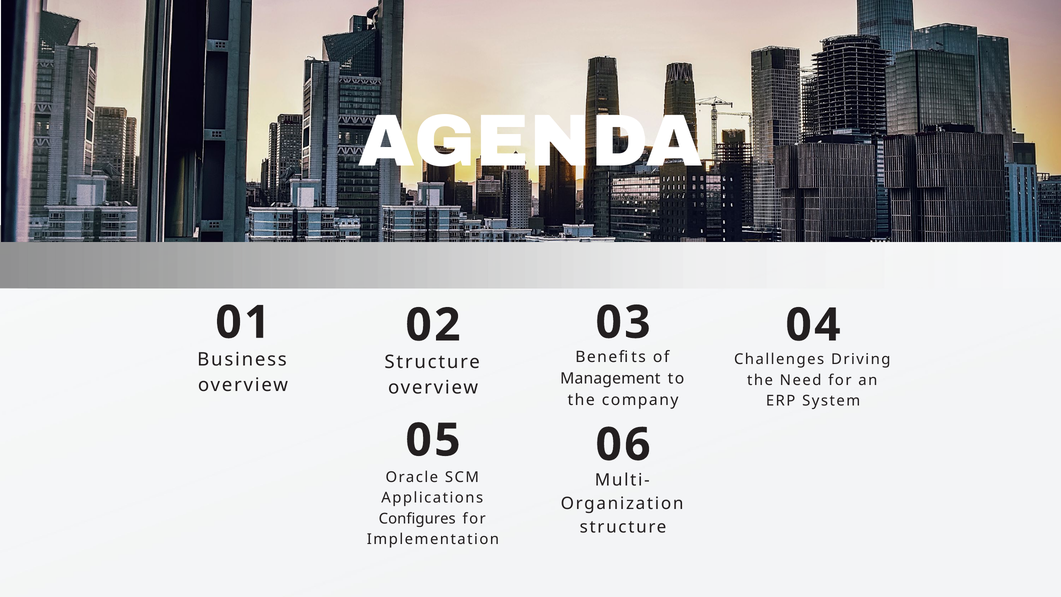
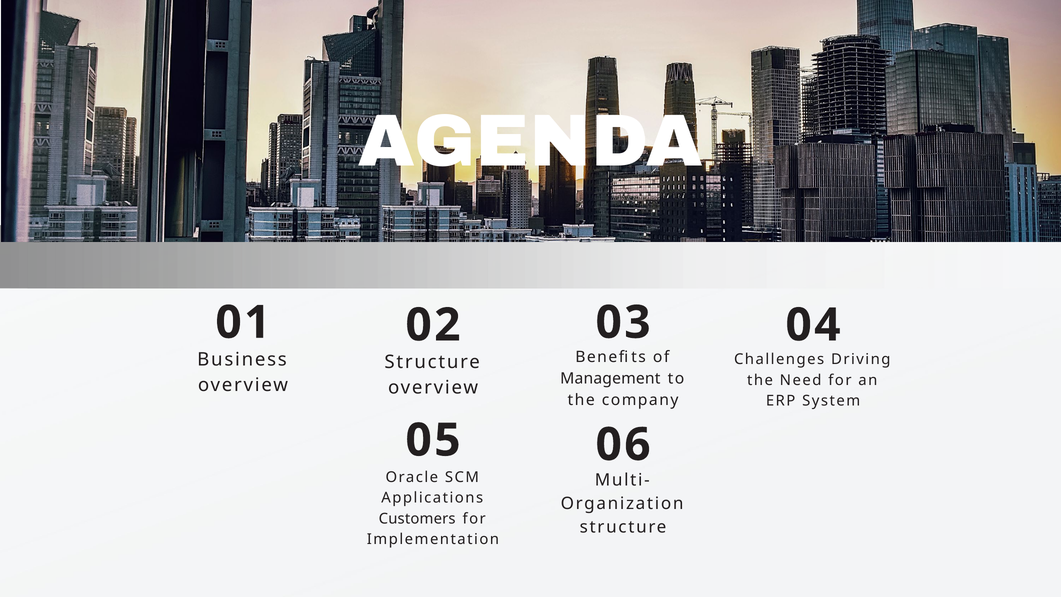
Configures: Configures -> Customers
